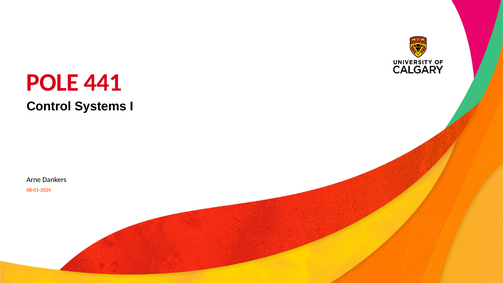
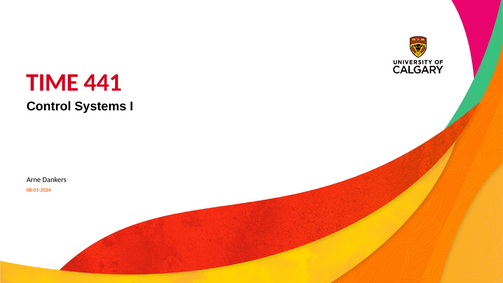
POLE: POLE -> TIME
